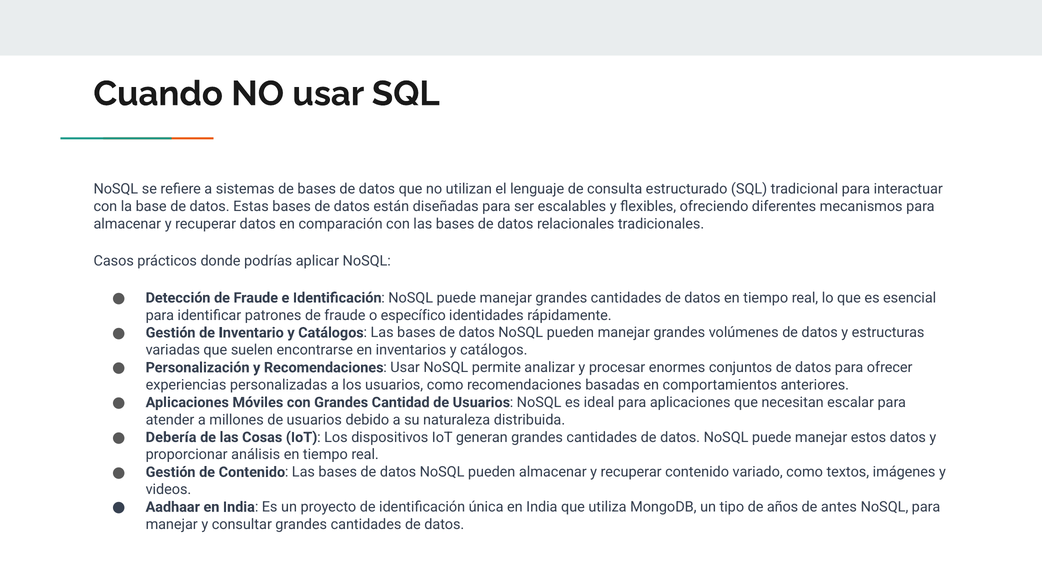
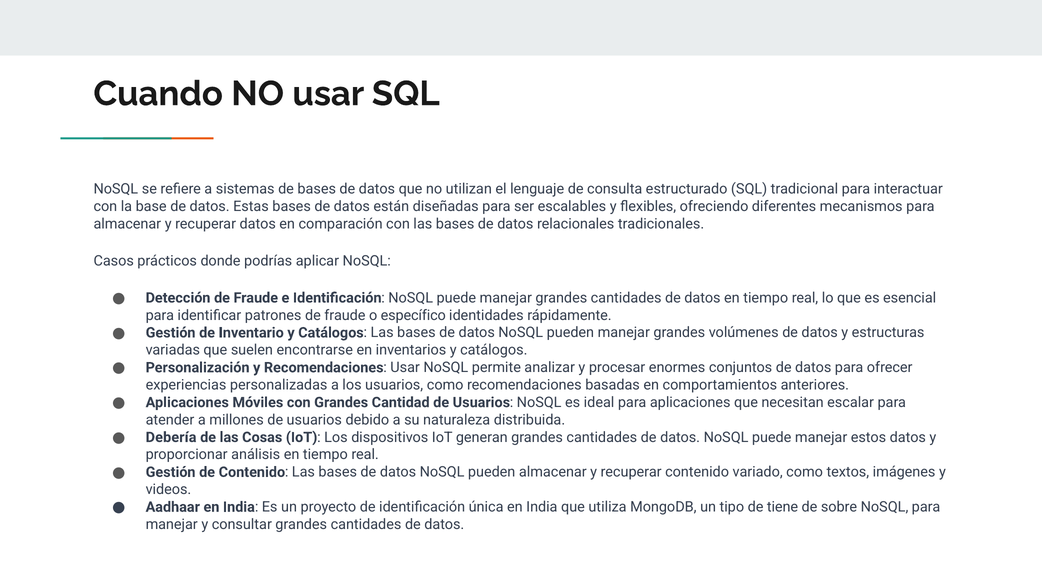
años: años -> tiene
antes: antes -> sobre
